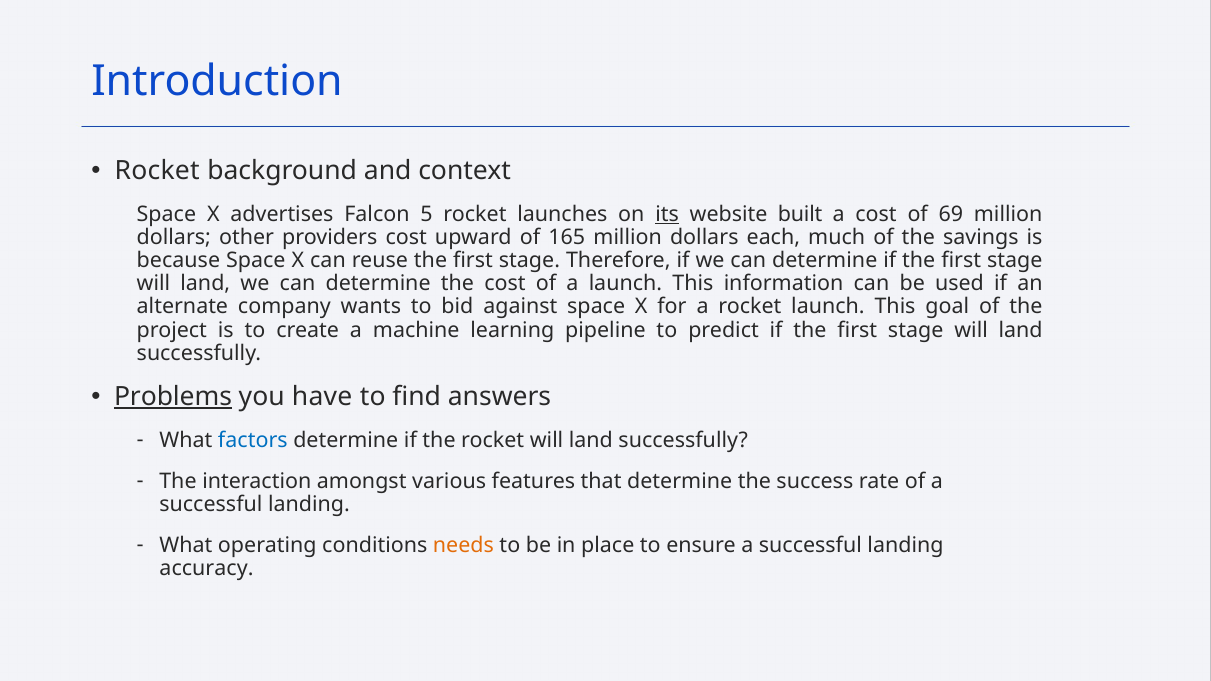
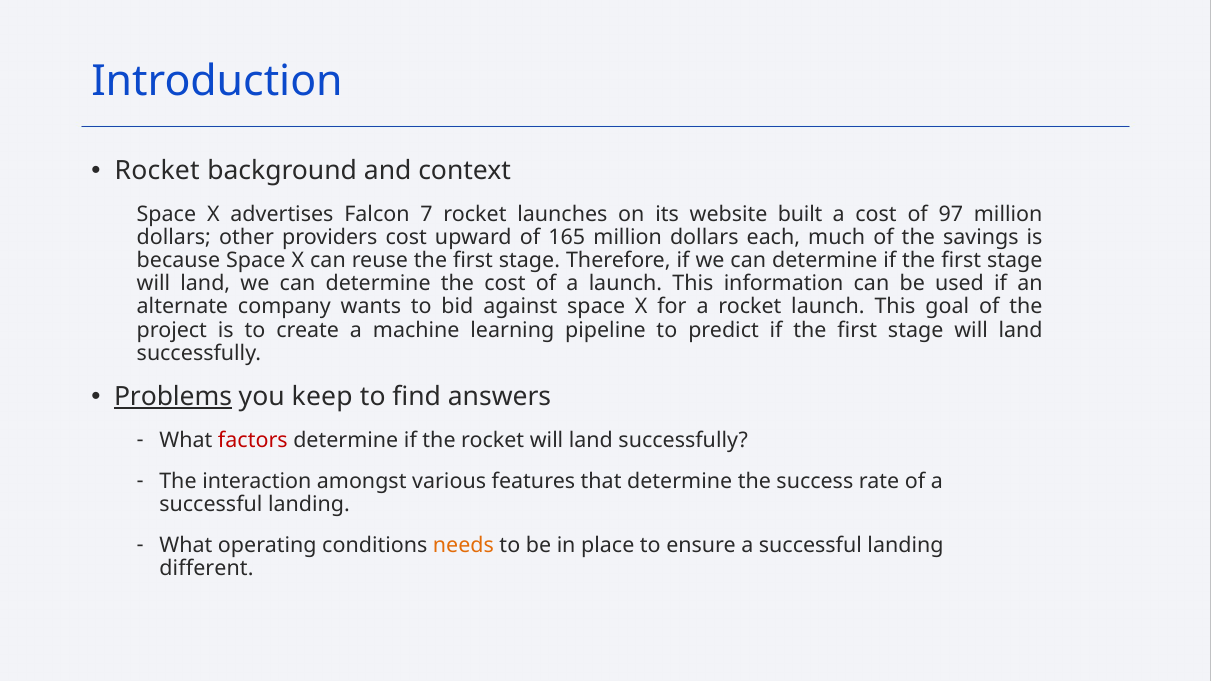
5: 5 -> 7
its underline: present -> none
69: 69 -> 97
have: have -> keep
factors colour: blue -> red
accuracy: accuracy -> different
